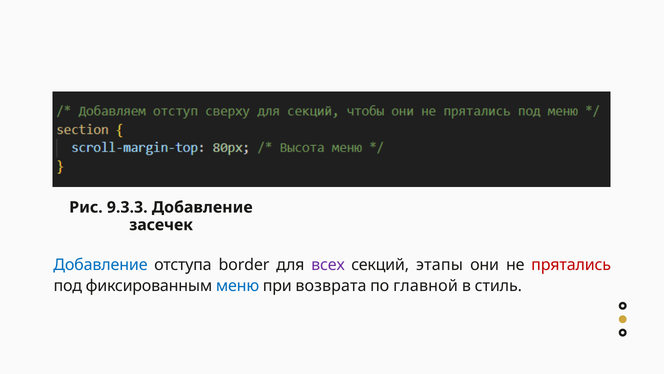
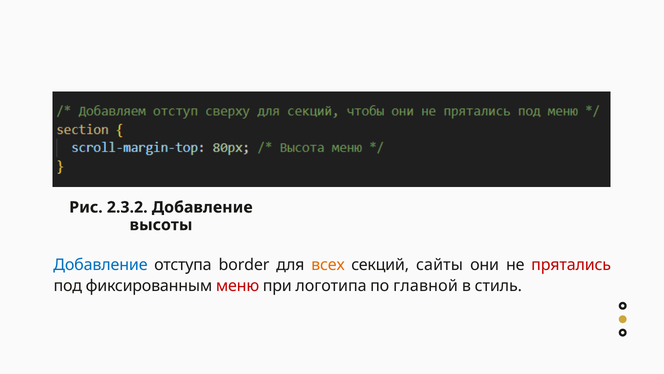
9.3.3: 9.3.3 -> 2.3.2
засечек: засечек -> высоты
всех colour: purple -> orange
этапы: этапы -> сайты
меню colour: blue -> red
возврата: возврата -> логотипа
